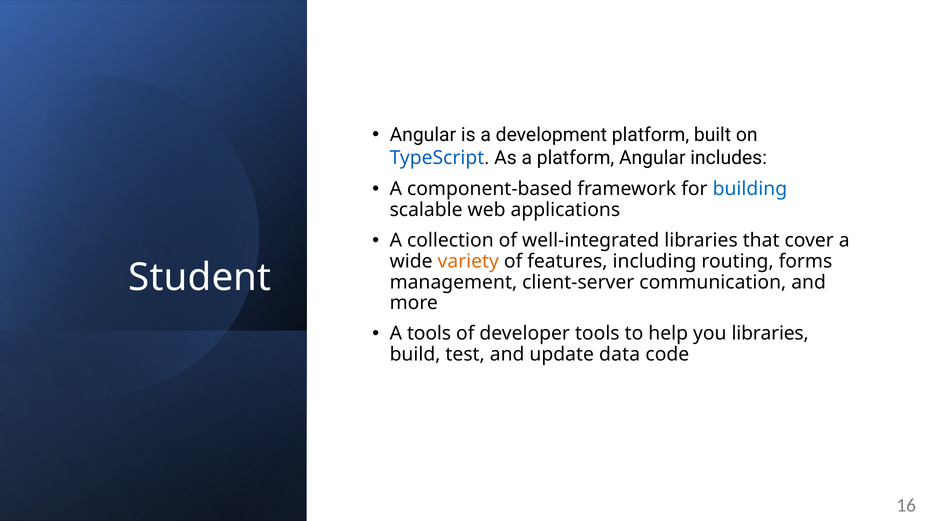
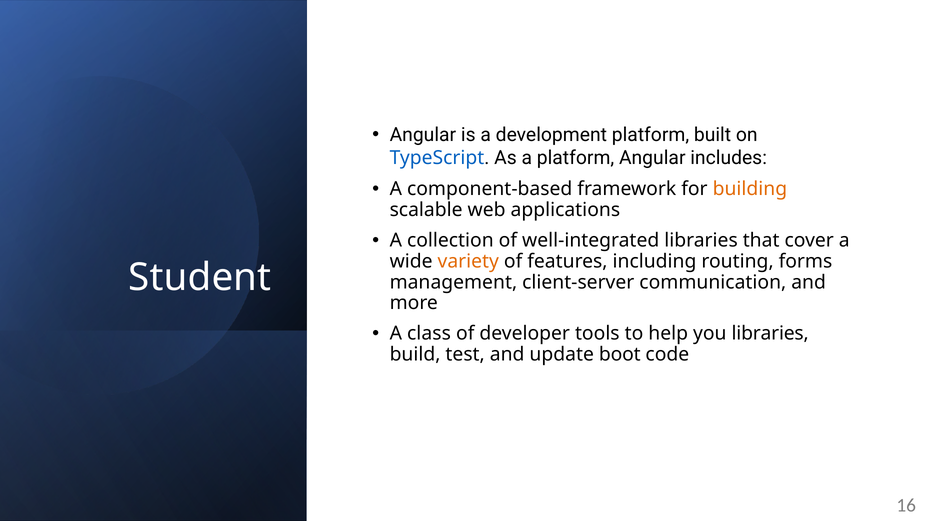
building colour: blue -> orange
A tools: tools -> class
data: data -> boot
